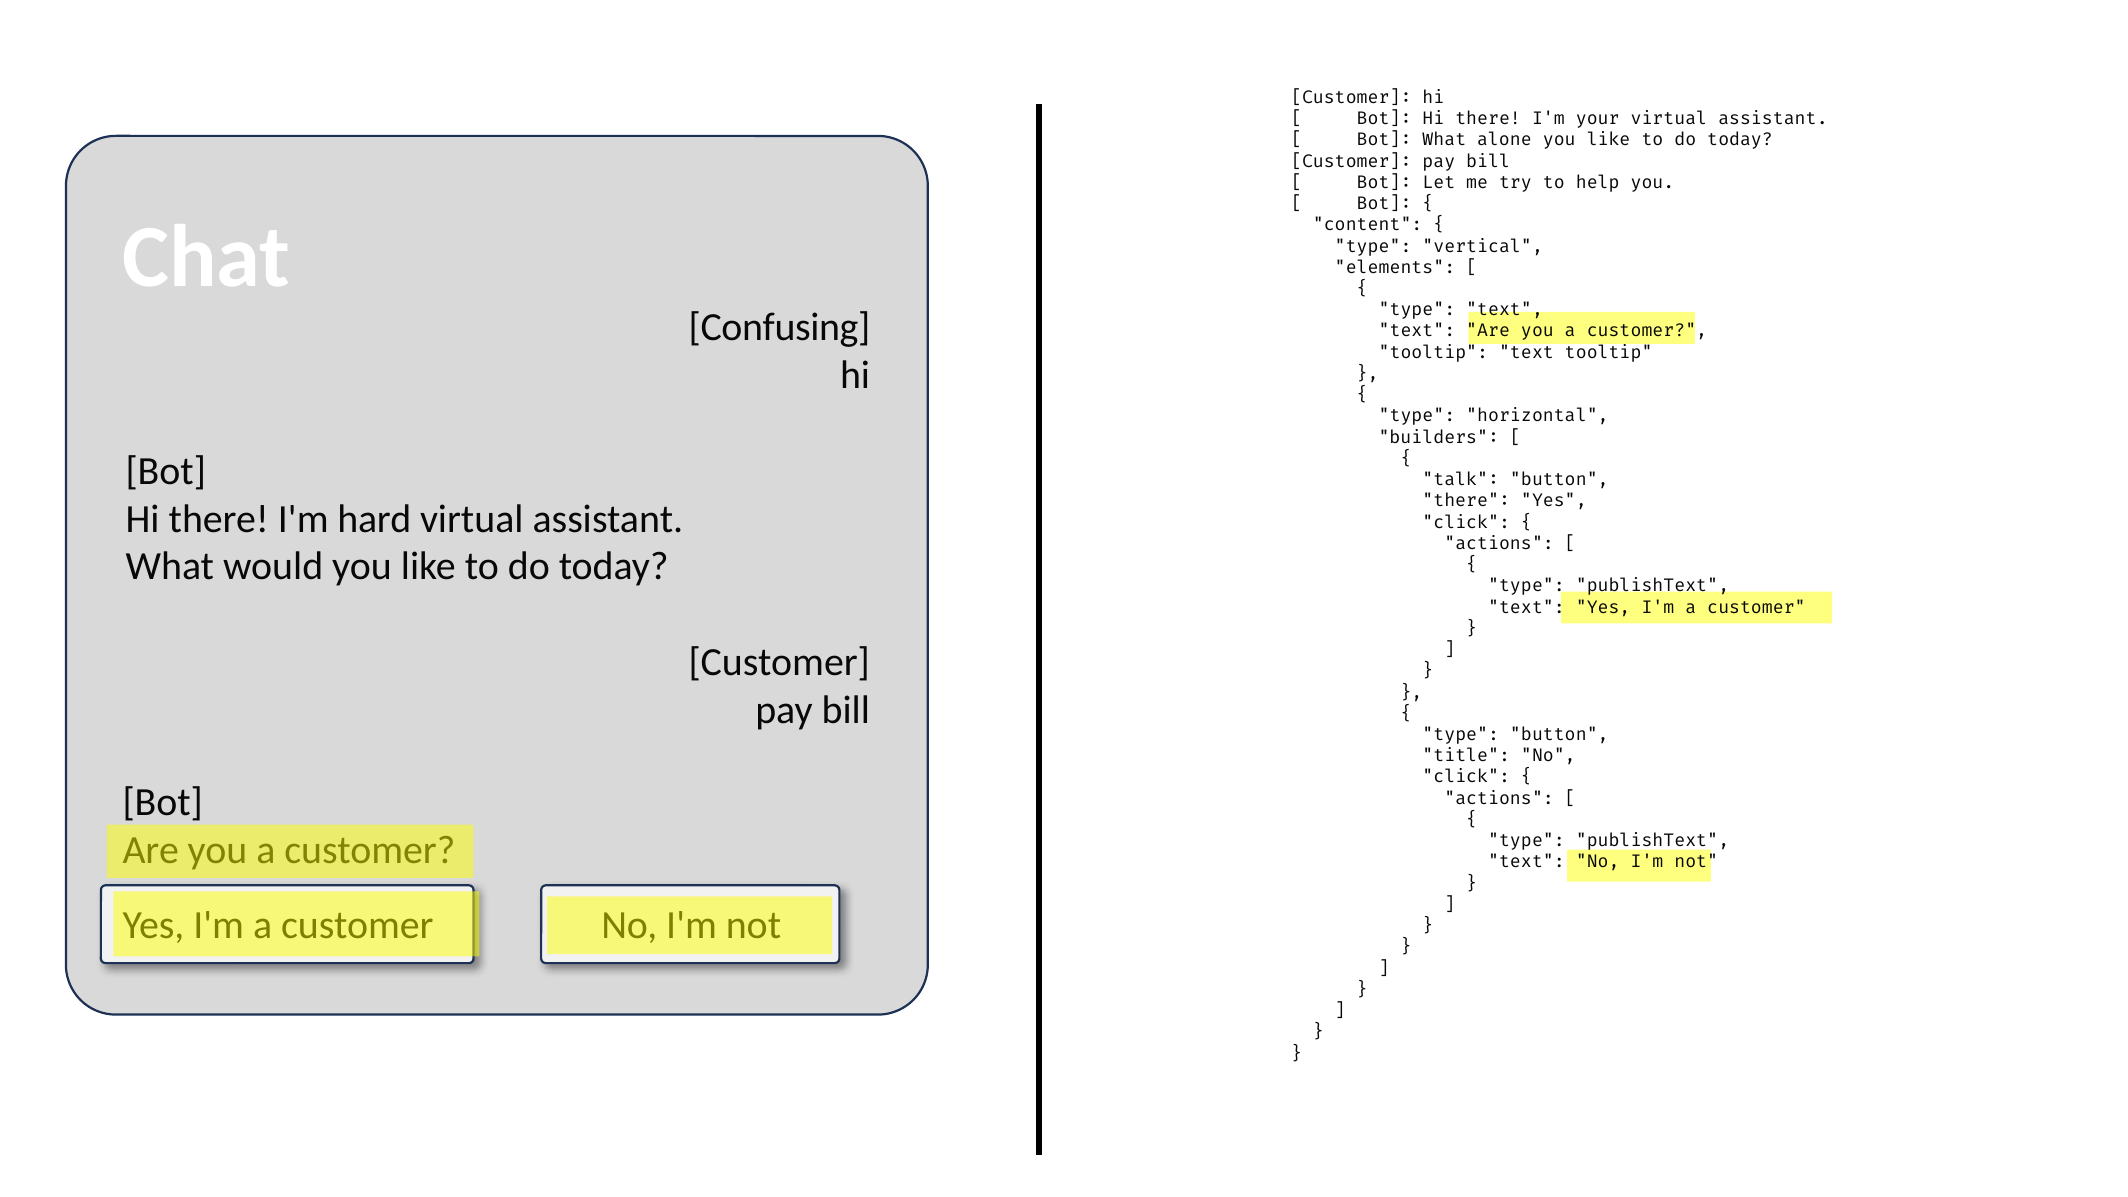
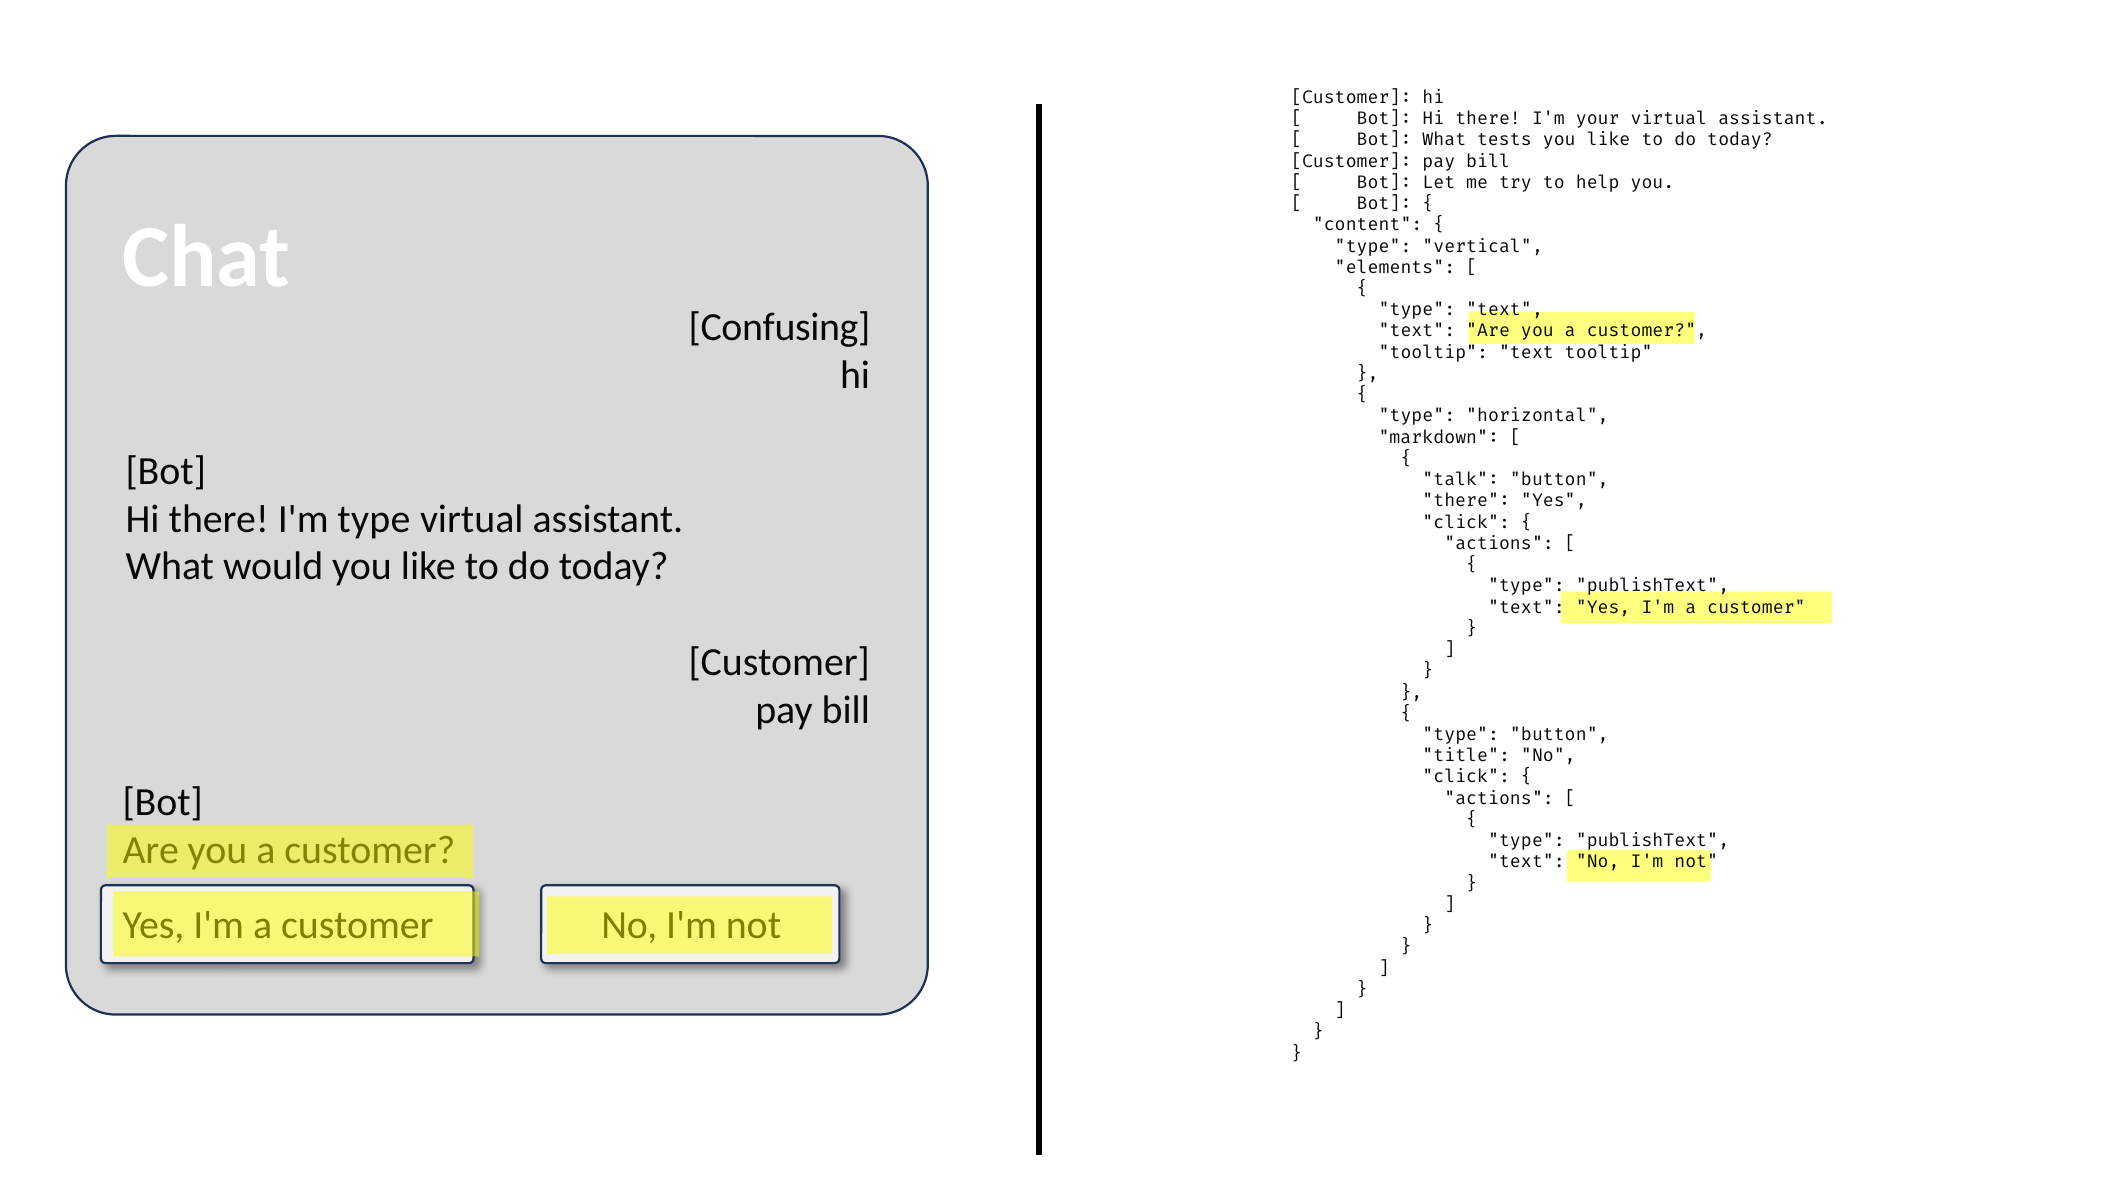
alone: alone -> tests
builders: builders -> markdown
I'm hard: hard -> type
